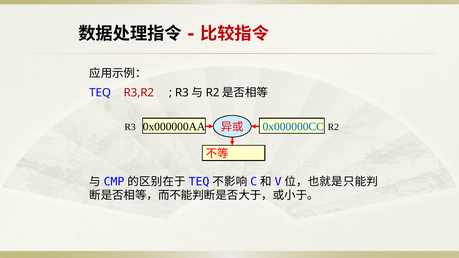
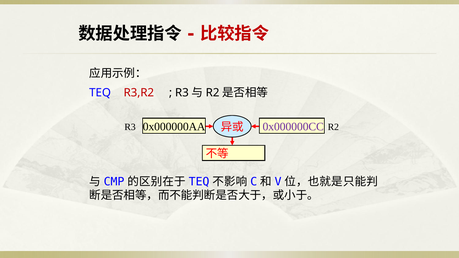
0x000000CC colour: blue -> purple
